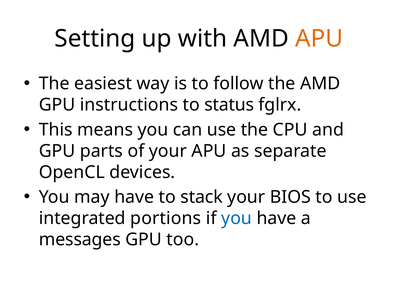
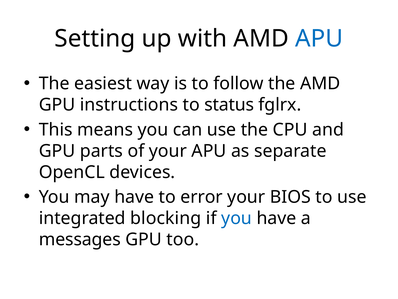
APU at (319, 39) colour: orange -> blue
stack: stack -> error
portions: portions -> blocking
